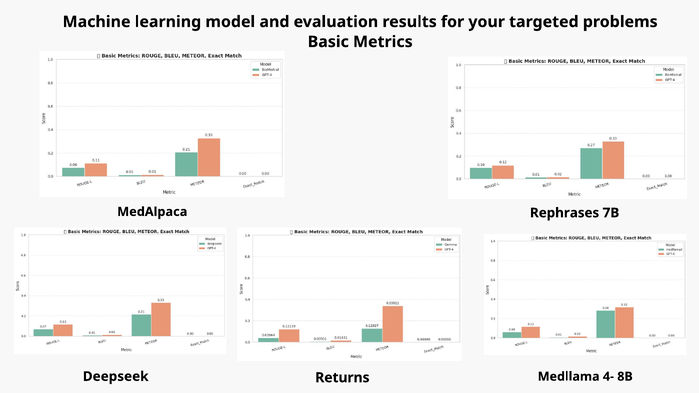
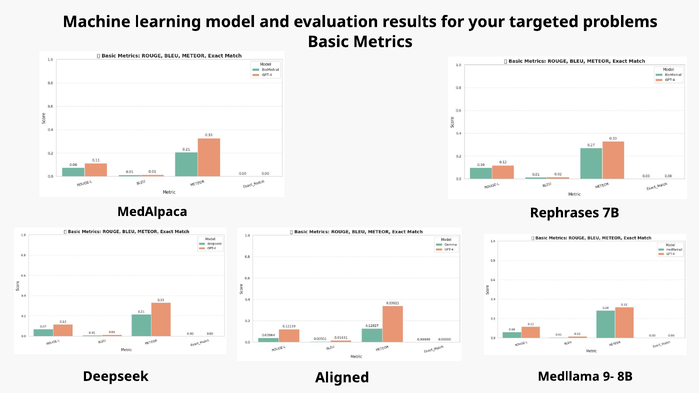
4-: 4- -> 9-
Returns: Returns -> Aligned
